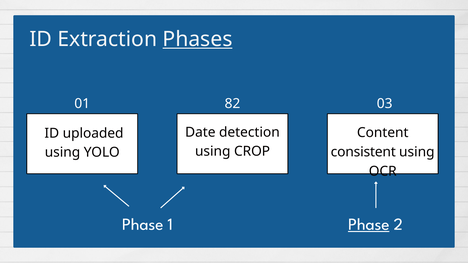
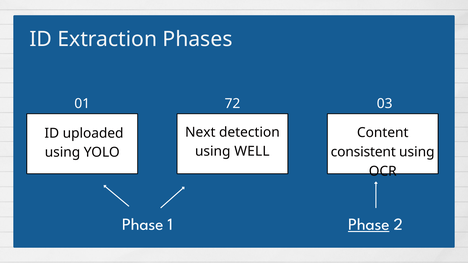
Phases underline: present -> none
82: 82 -> 72
Date: Date -> Next
CROP: CROP -> WELL
